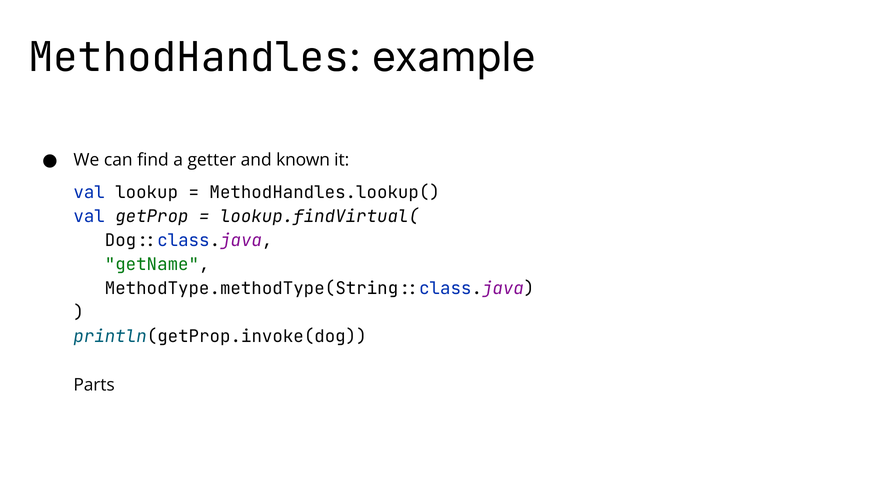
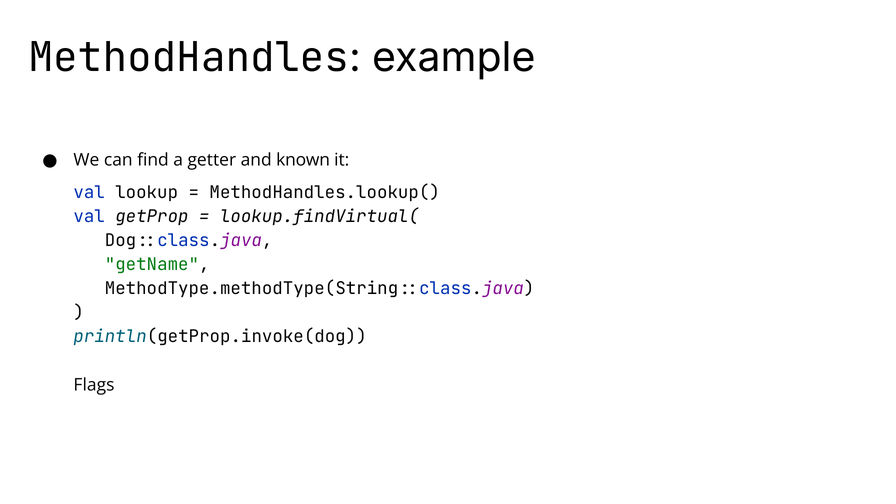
Parts: Parts -> Flags
